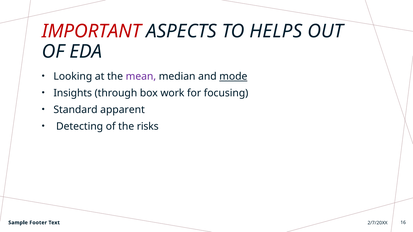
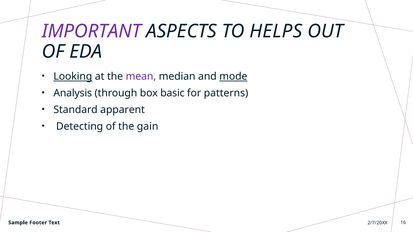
IMPORTANT colour: red -> purple
Looking underline: none -> present
Insights: Insights -> Analysis
work: work -> basic
focusing: focusing -> patterns
risks: risks -> gain
